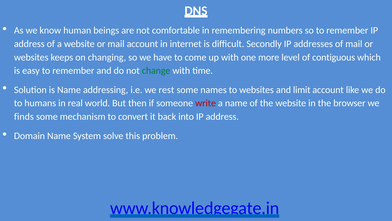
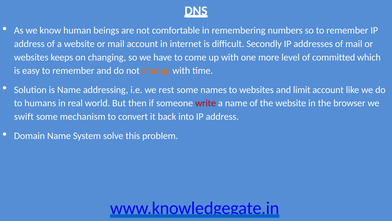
contiguous: contiguous -> committed
change colour: green -> orange
finds: finds -> swift
